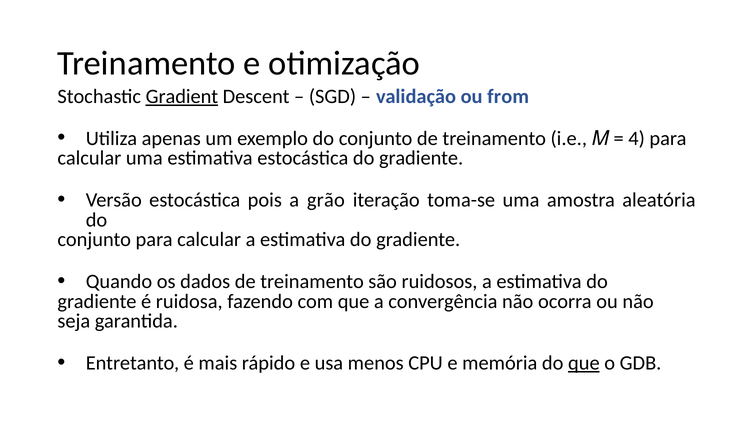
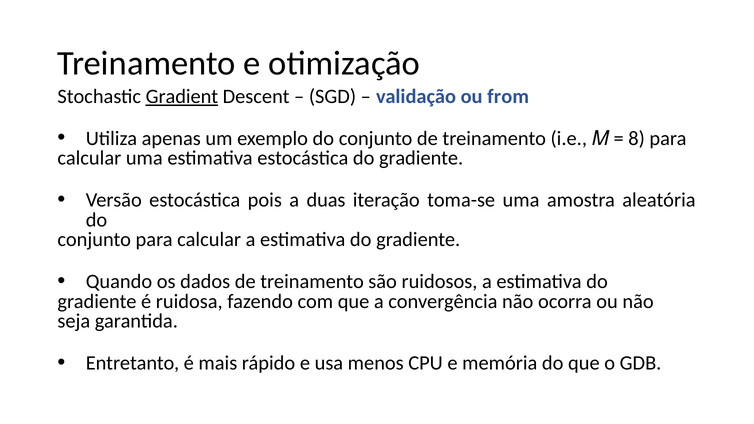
4: 4 -> 8
grão: grão -> duas
que at (584, 363) underline: present -> none
